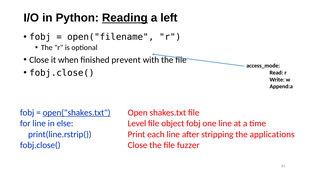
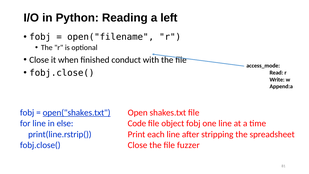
Reading underline: present -> none
prevent: prevent -> conduct
Level: Level -> Code
applications: applications -> spreadsheet
